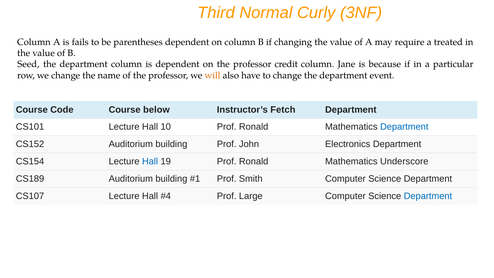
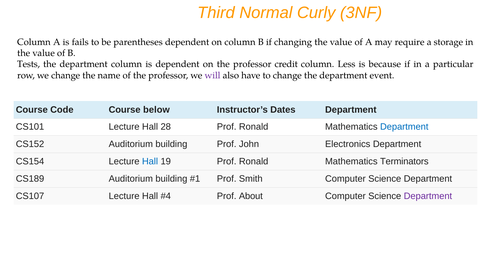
treated: treated -> storage
Seed: Seed -> Tests
Jane: Jane -> Less
will colour: orange -> purple
Fetch: Fetch -> Dates
10: 10 -> 28
Underscore: Underscore -> Terminators
Large: Large -> About
Department at (428, 196) colour: blue -> purple
